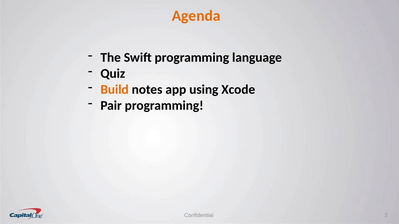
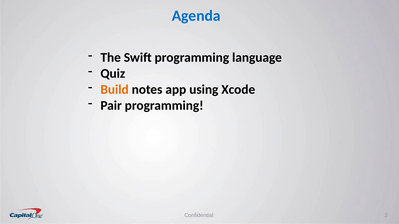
Agenda colour: orange -> blue
